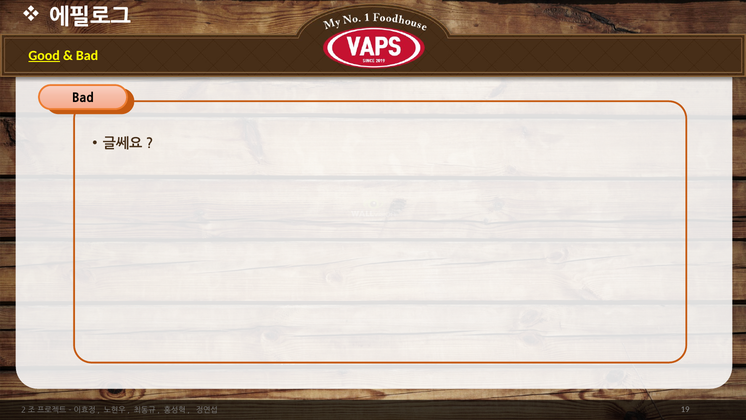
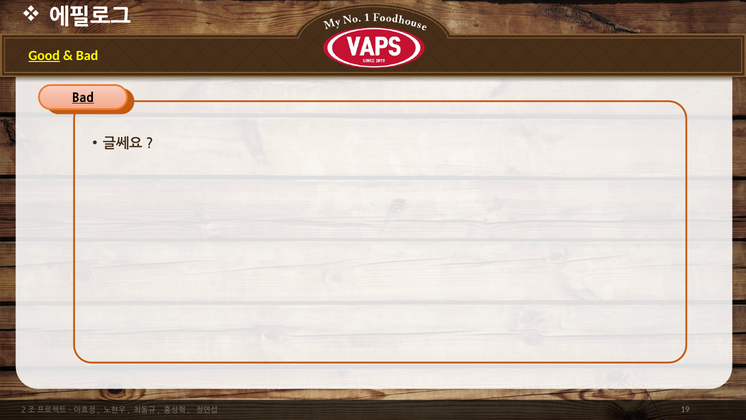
Bad at (83, 98) underline: none -> present
